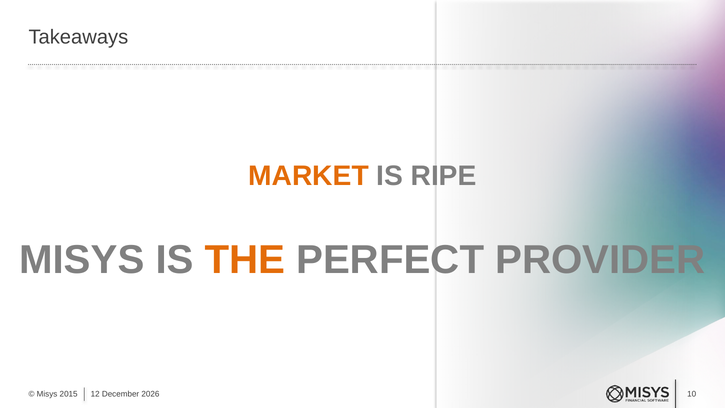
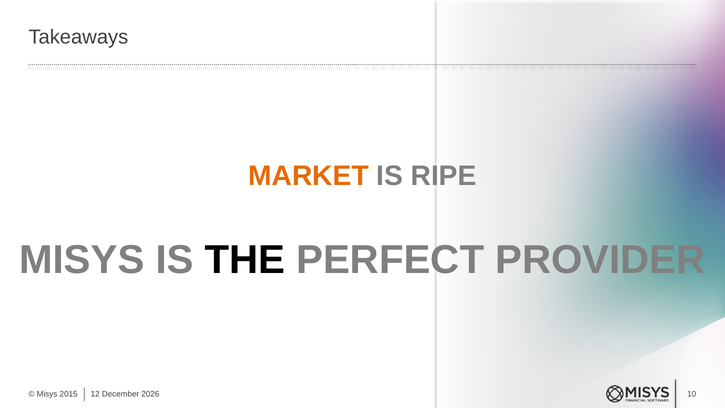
THE colour: orange -> black
